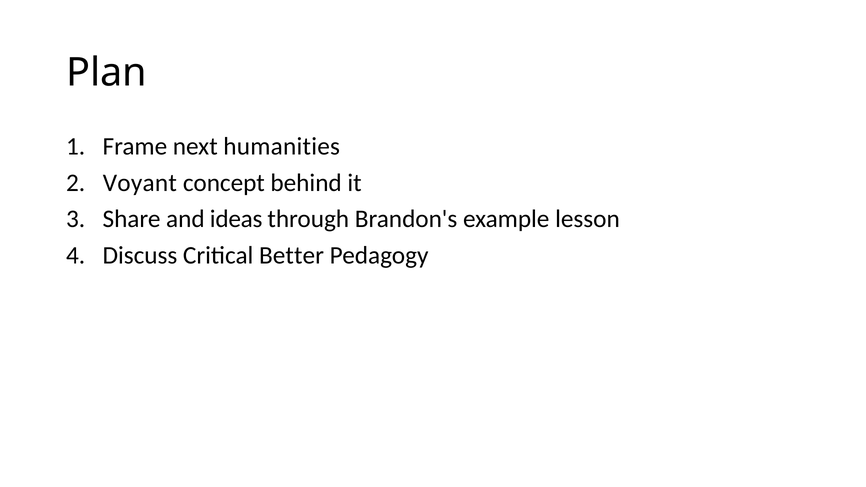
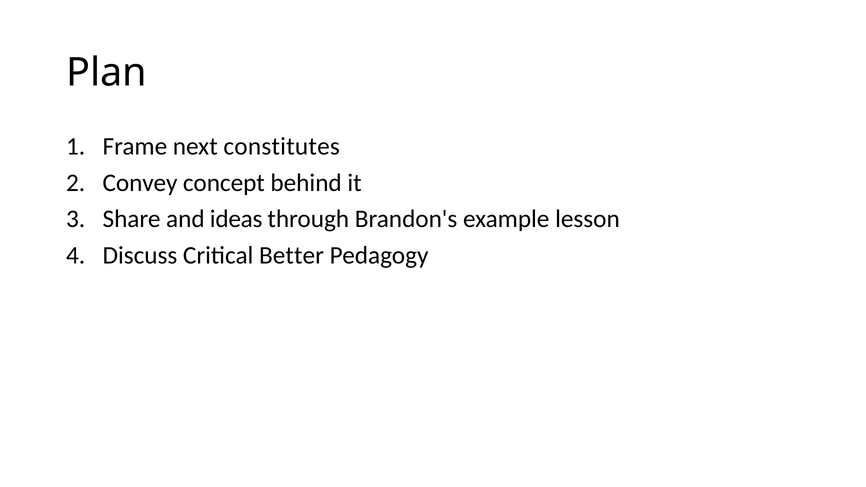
humanities: humanities -> constitutes
Voyant: Voyant -> Convey
